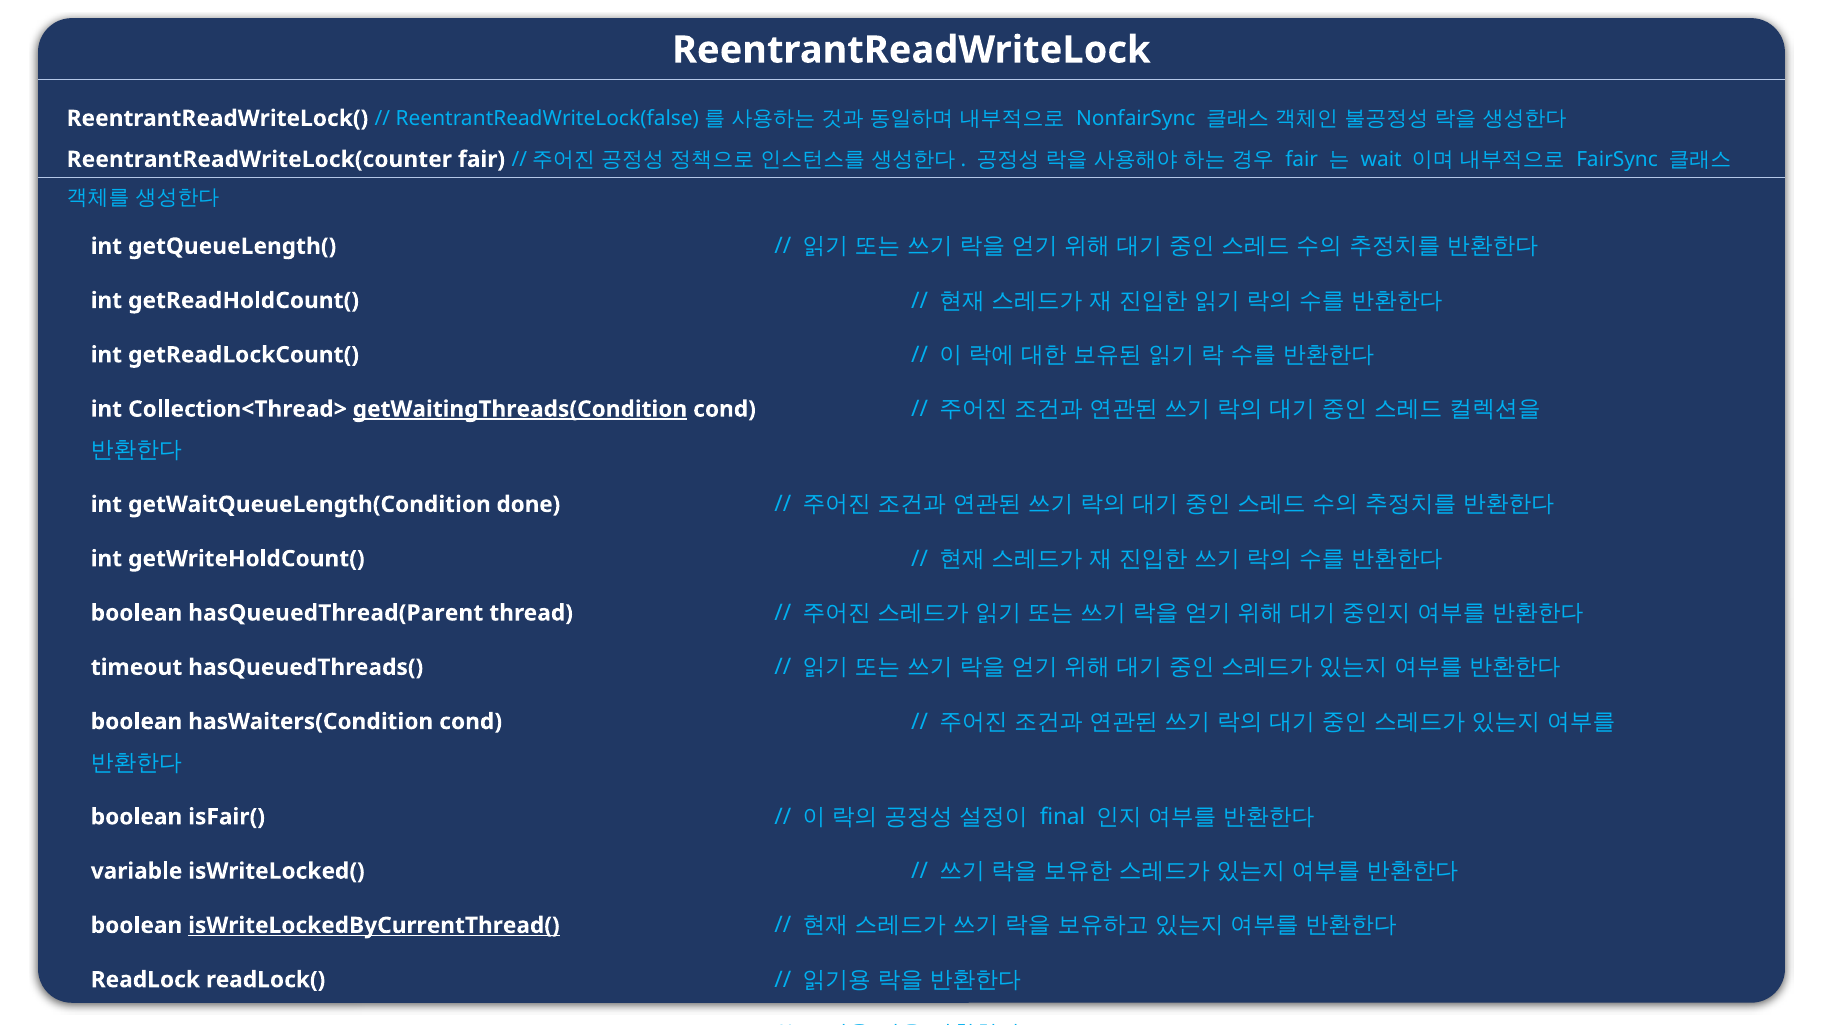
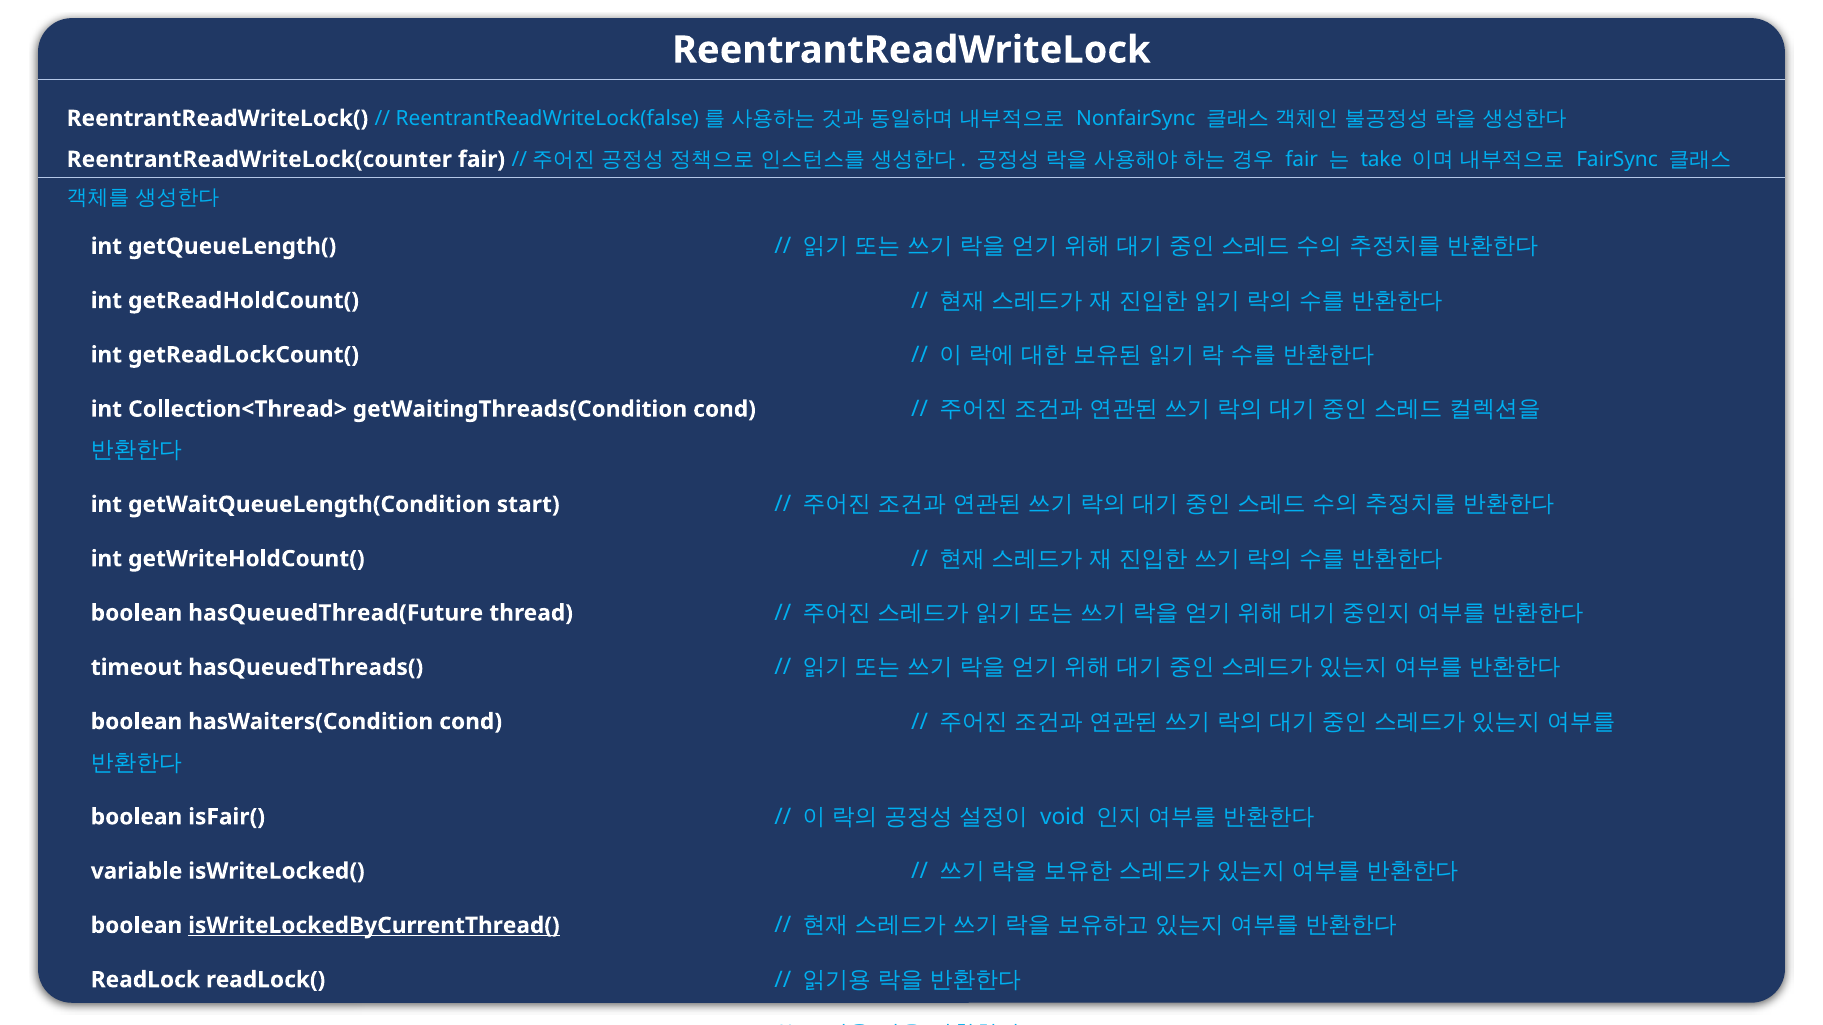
wait: wait -> take
getWaitingThreads(Condition underline: present -> none
done: done -> start
hasQueuedThread(Parent: hasQueuedThread(Parent -> hasQueuedThread(Future
final: final -> void
